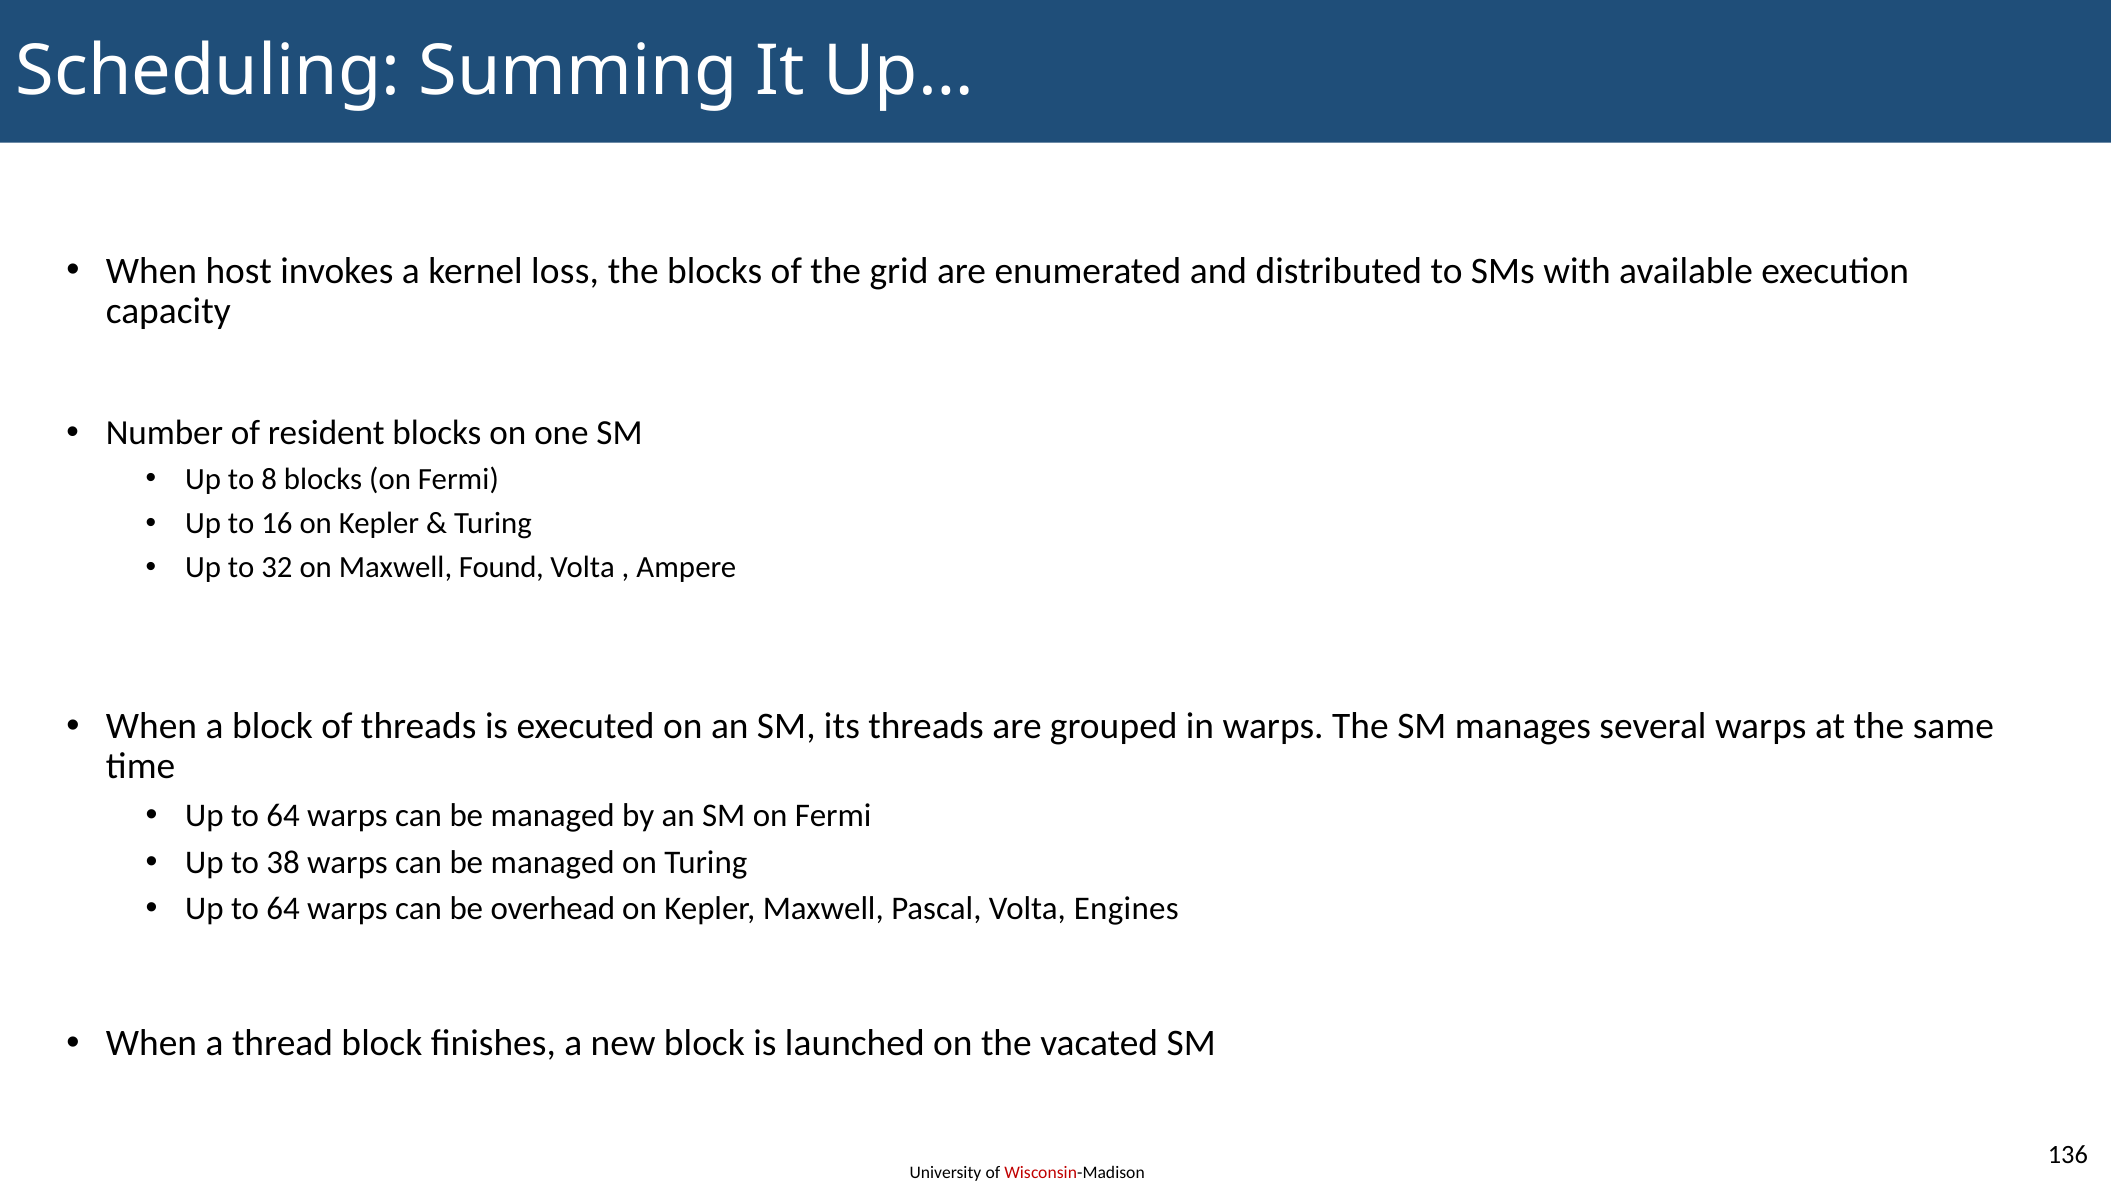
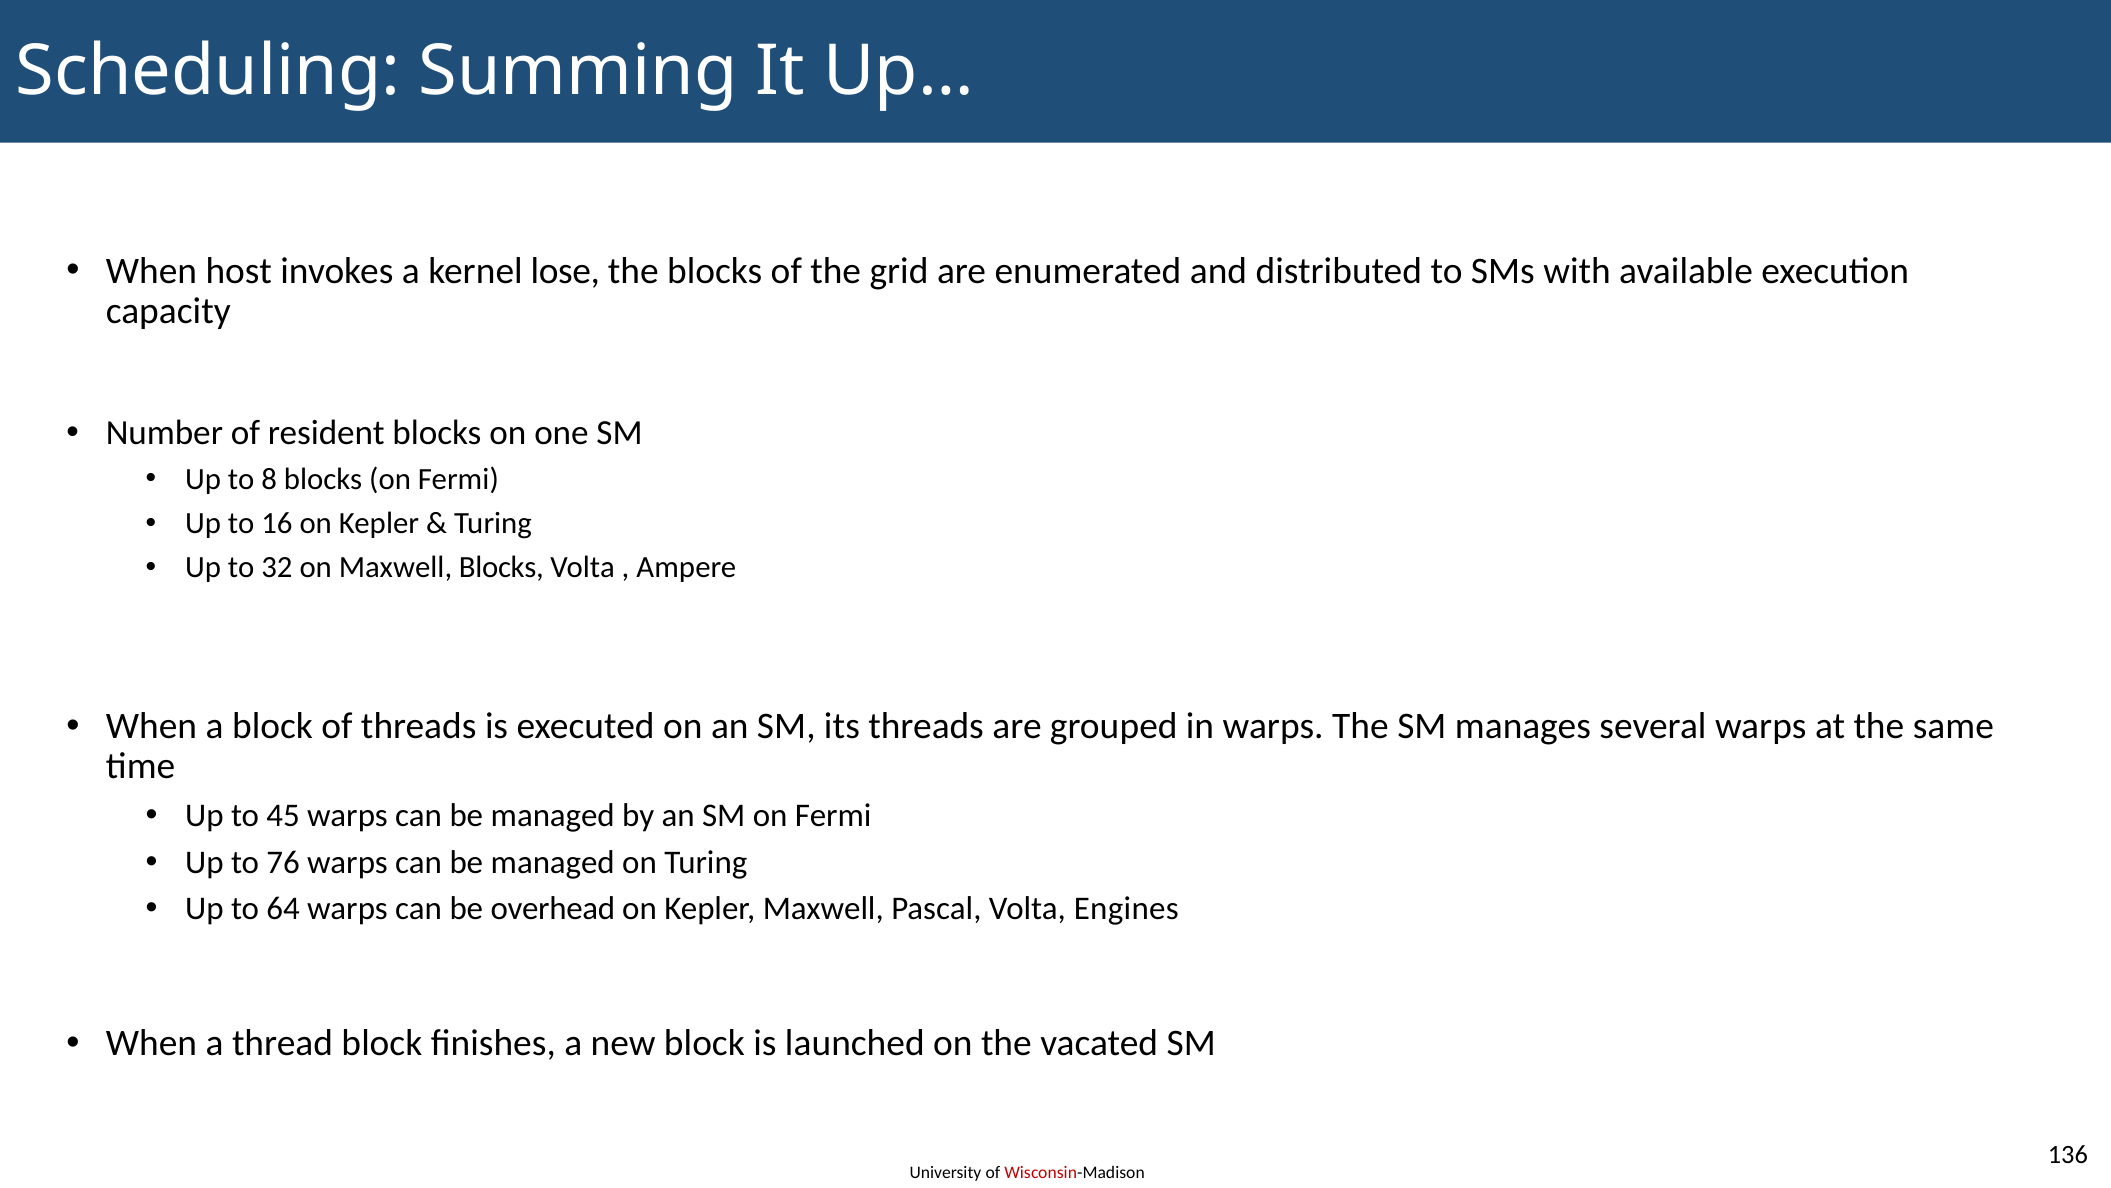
loss: loss -> lose
Maxwell Found: Found -> Blocks
64 at (283, 815): 64 -> 45
38: 38 -> 76
